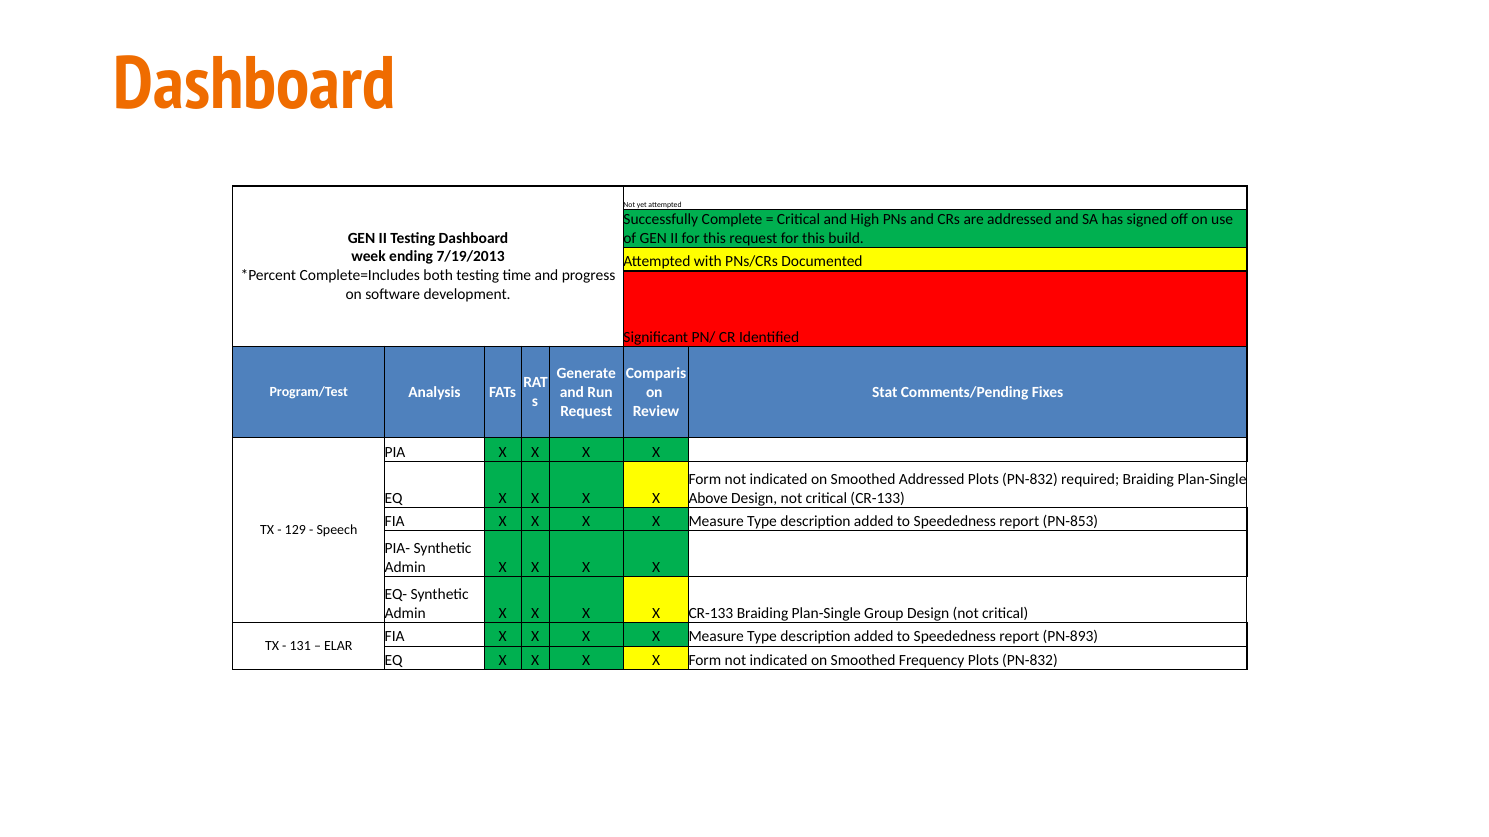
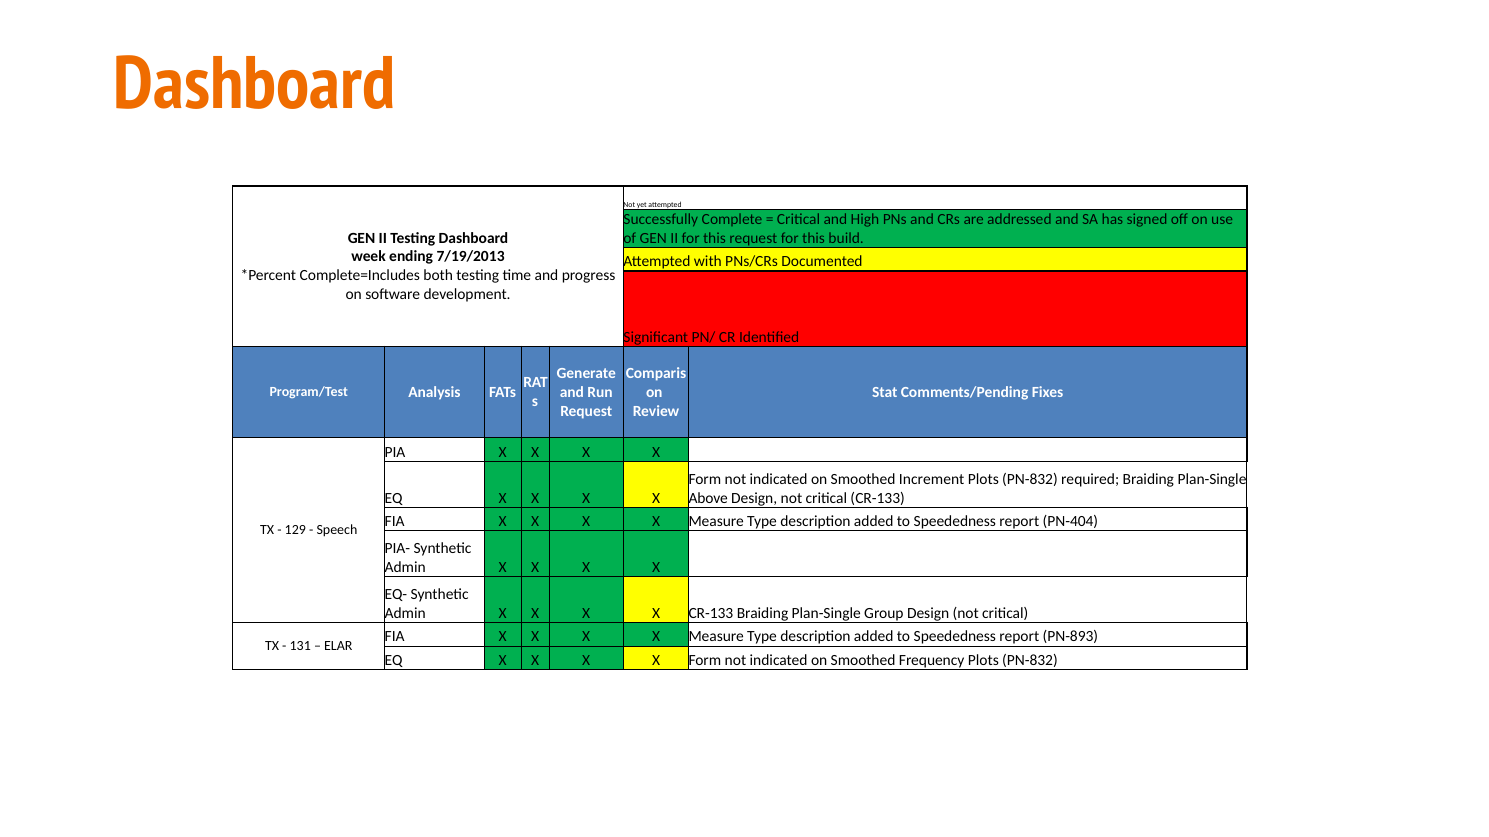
Smoothed Addressed: Addressed -> Increment
PN-853: PN-853 -> PN-404
